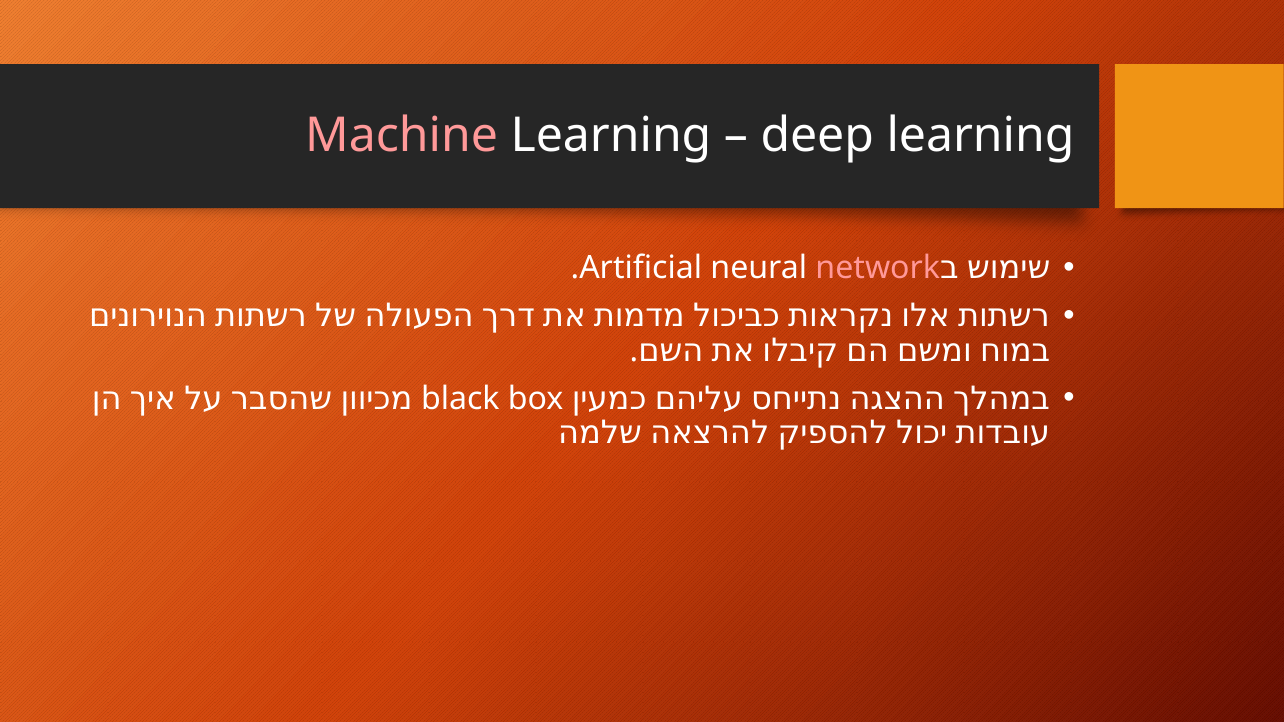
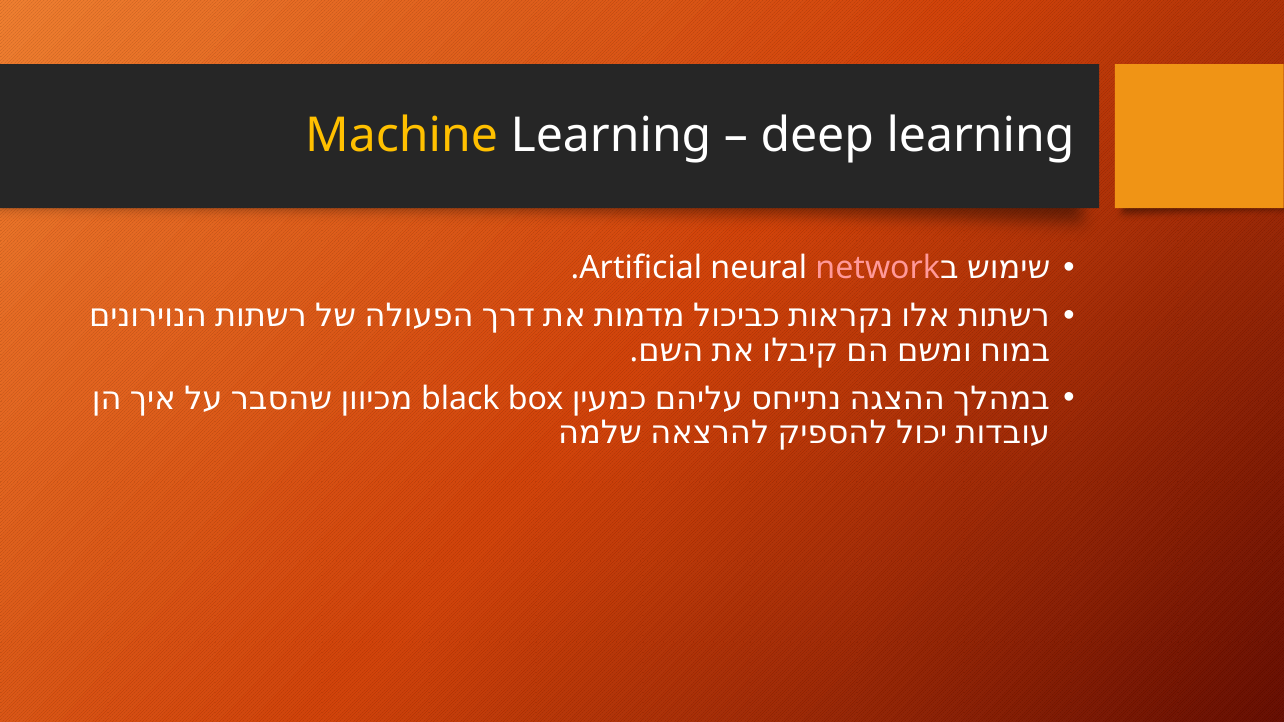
Machine colour: pink -> yellow
